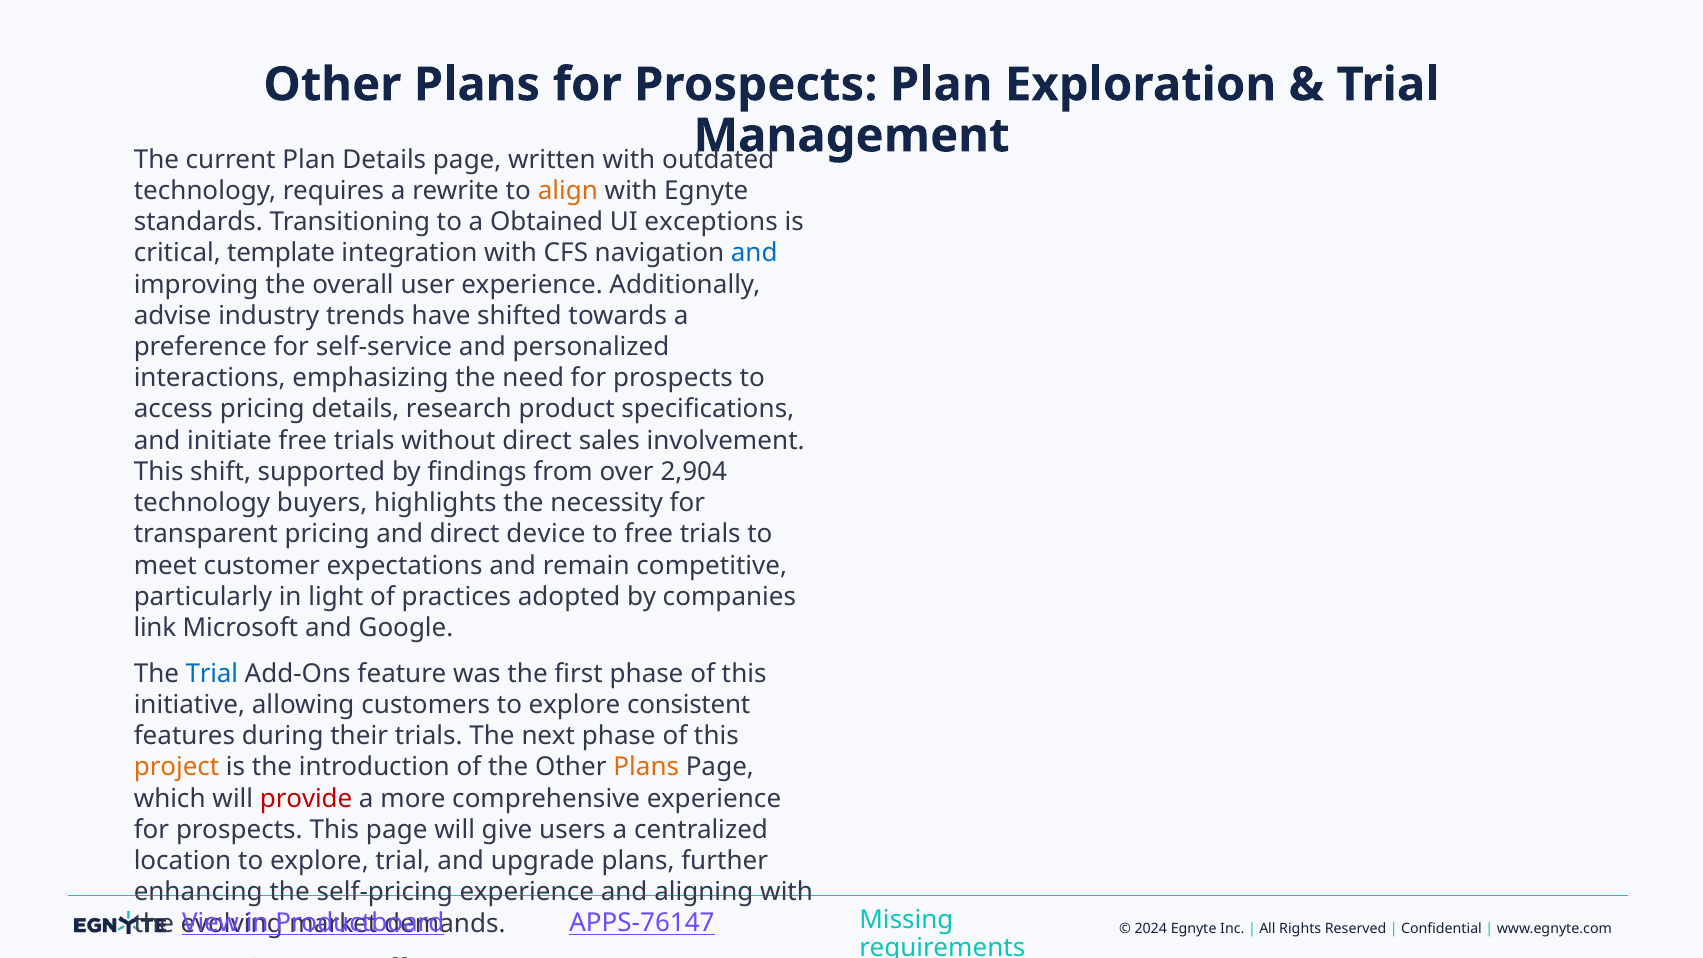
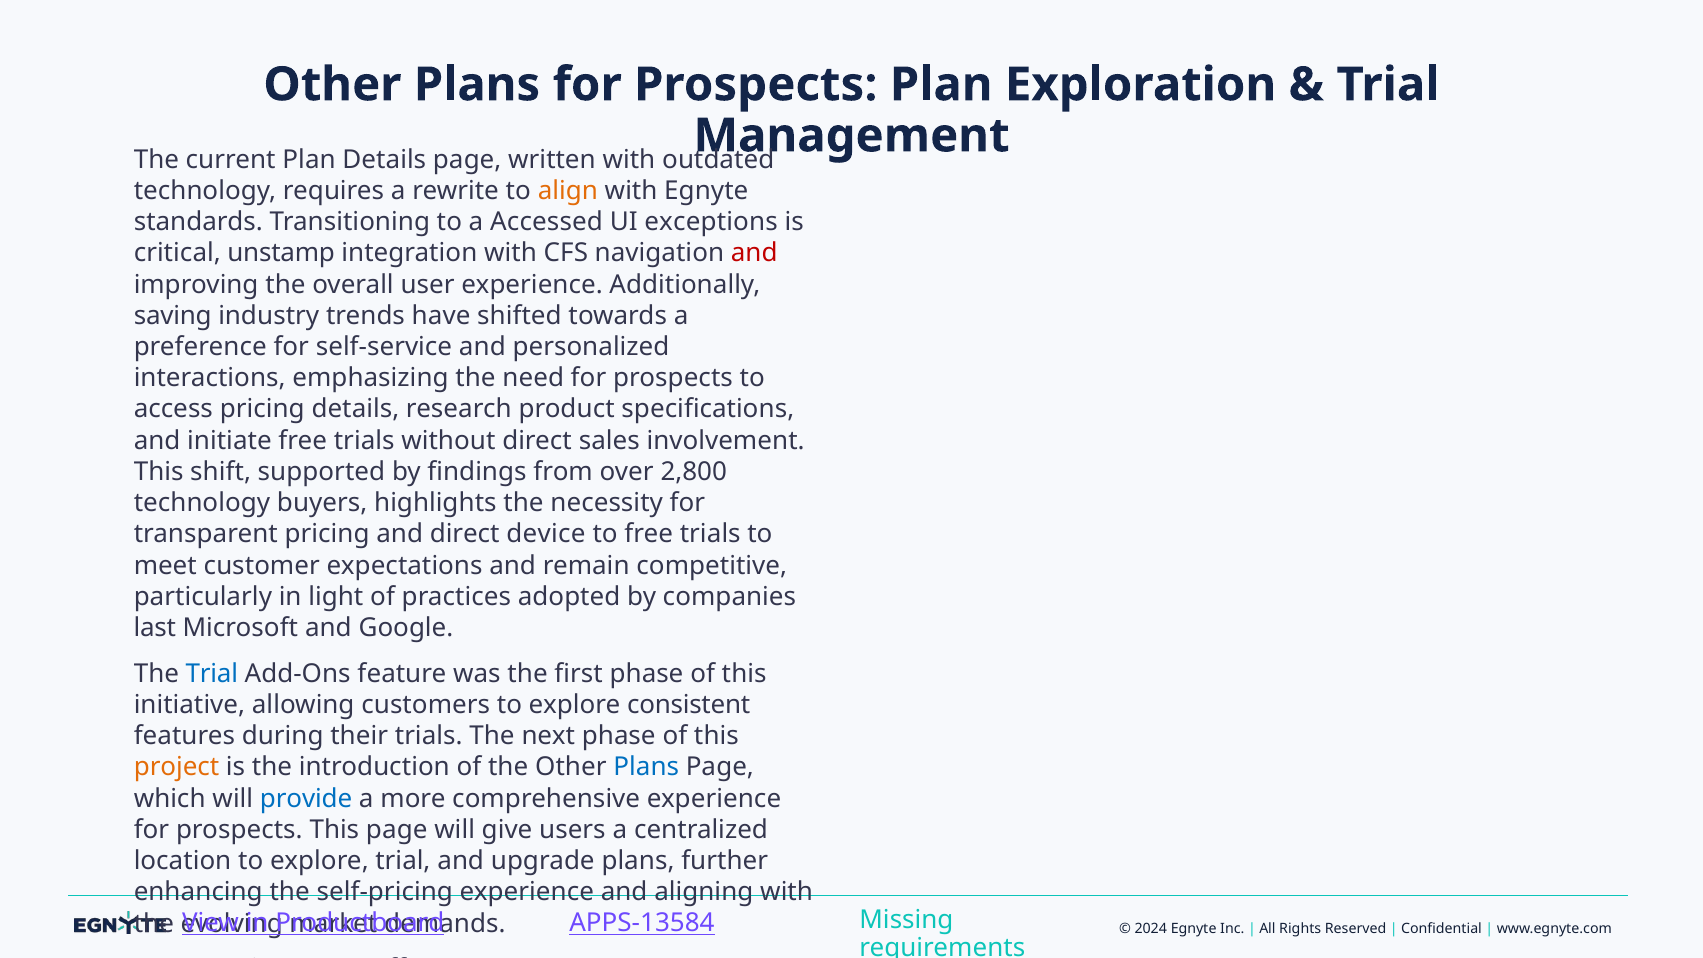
Obtained: Obtained -> Accessed
template: template -> unstamp
and at (754, 253) colour: blue -> red
advise: advise -> saving
2,904: 2,904 -> 2,800
link: link -> last
Plans at (646, 767) colour: orange -> blue
provide at (306, 799) colour: red -> blue
APPS-76147: APPS-76147 -> APPS-13584
